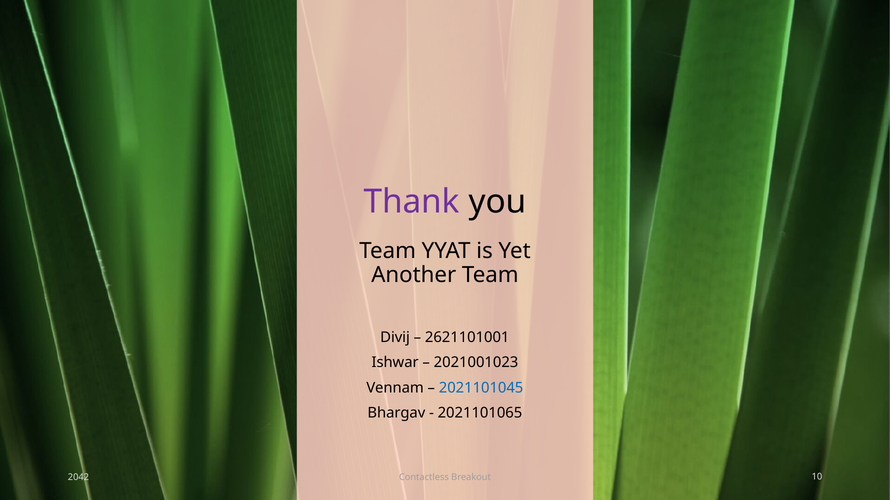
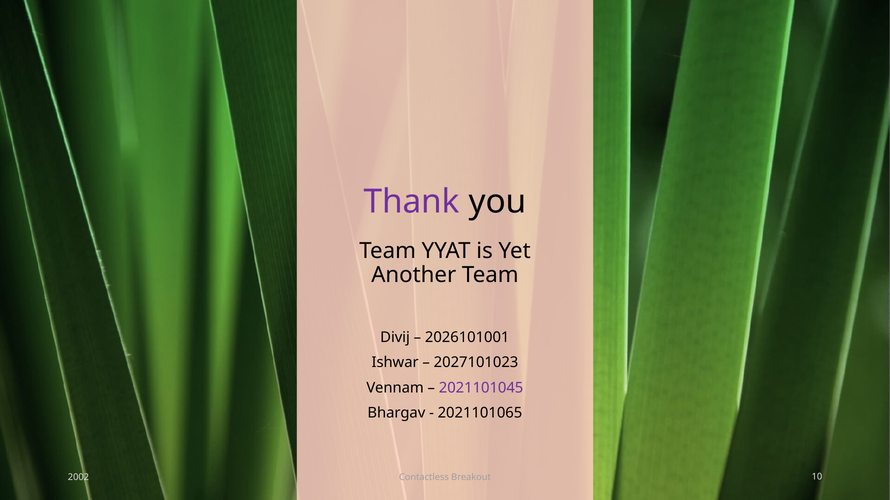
2621101001: 2621101001 -> 2026101001
2021001023: 2021001023 -> 2027101023
2021101045 colour: blue -> purple
2042: 2042 -> 2002
